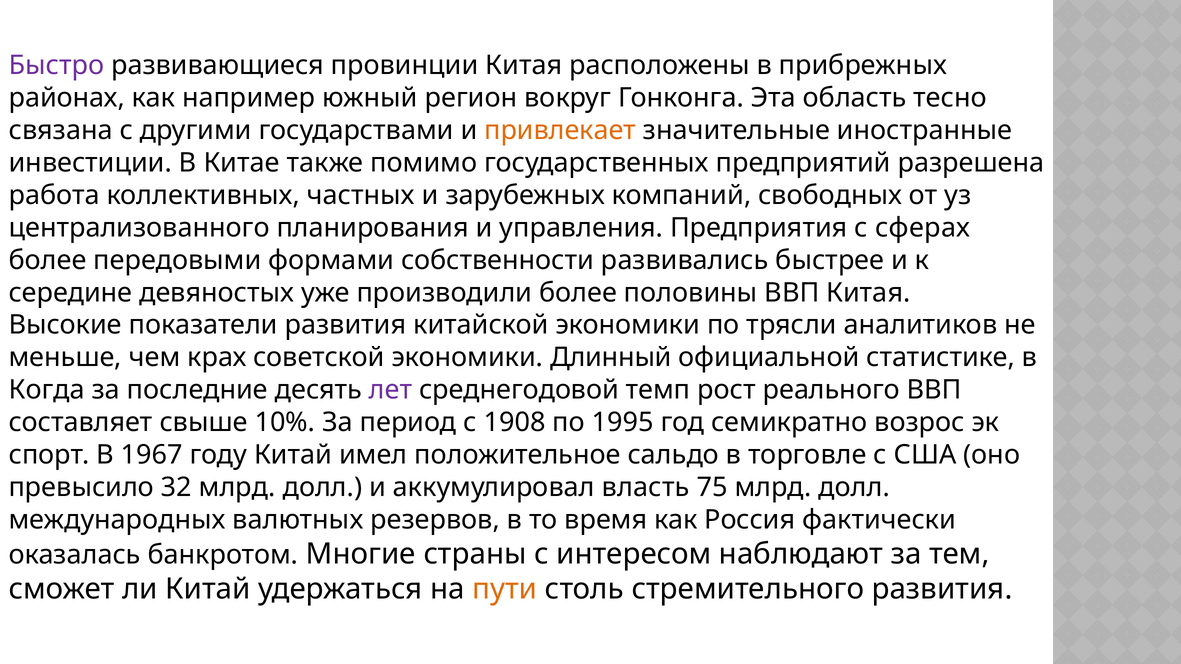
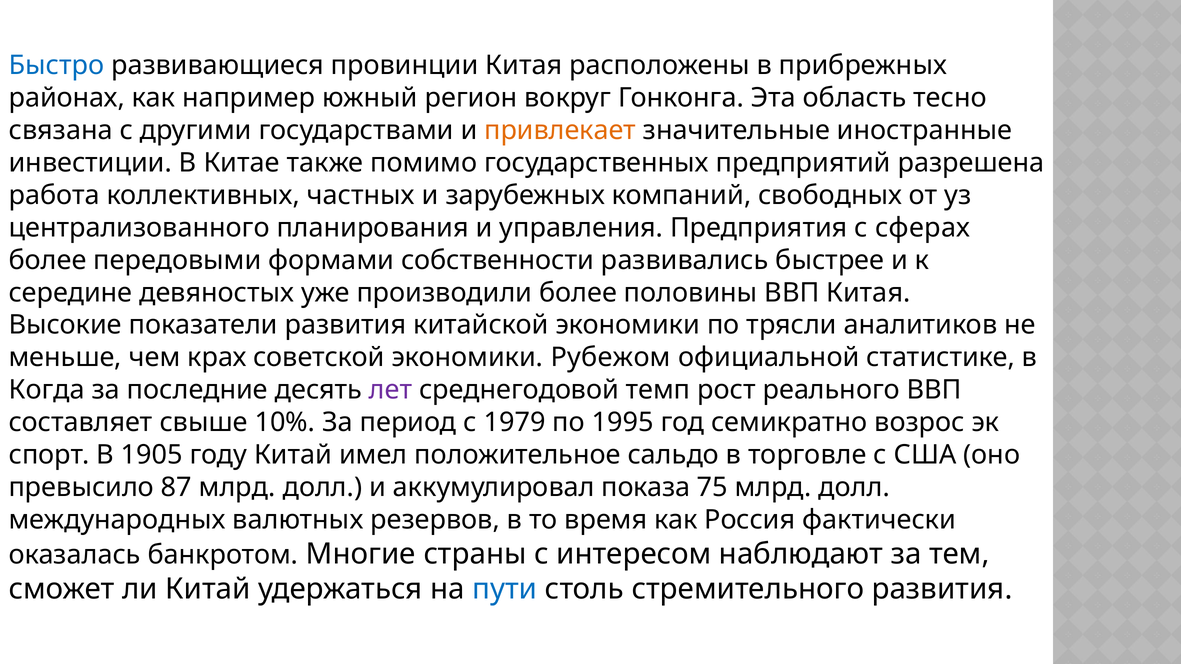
Быстро colour: purple -> blue
Длинный: Длинный -> Рубежом
1908: 1908 -> 1979
1967: 1967 -> 1905
32: 32 -> 87
власть: власть -> показа
пути colour: orange -> blue
